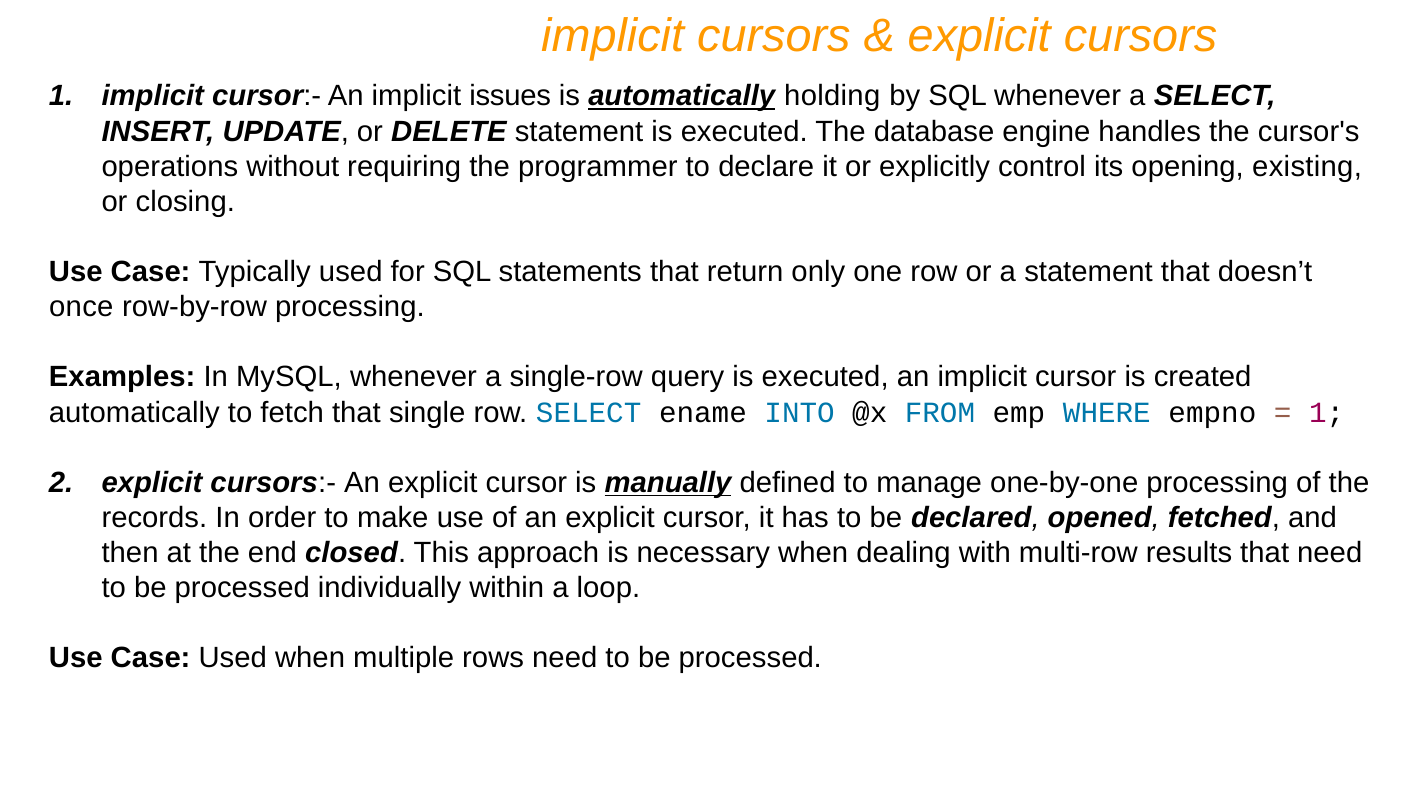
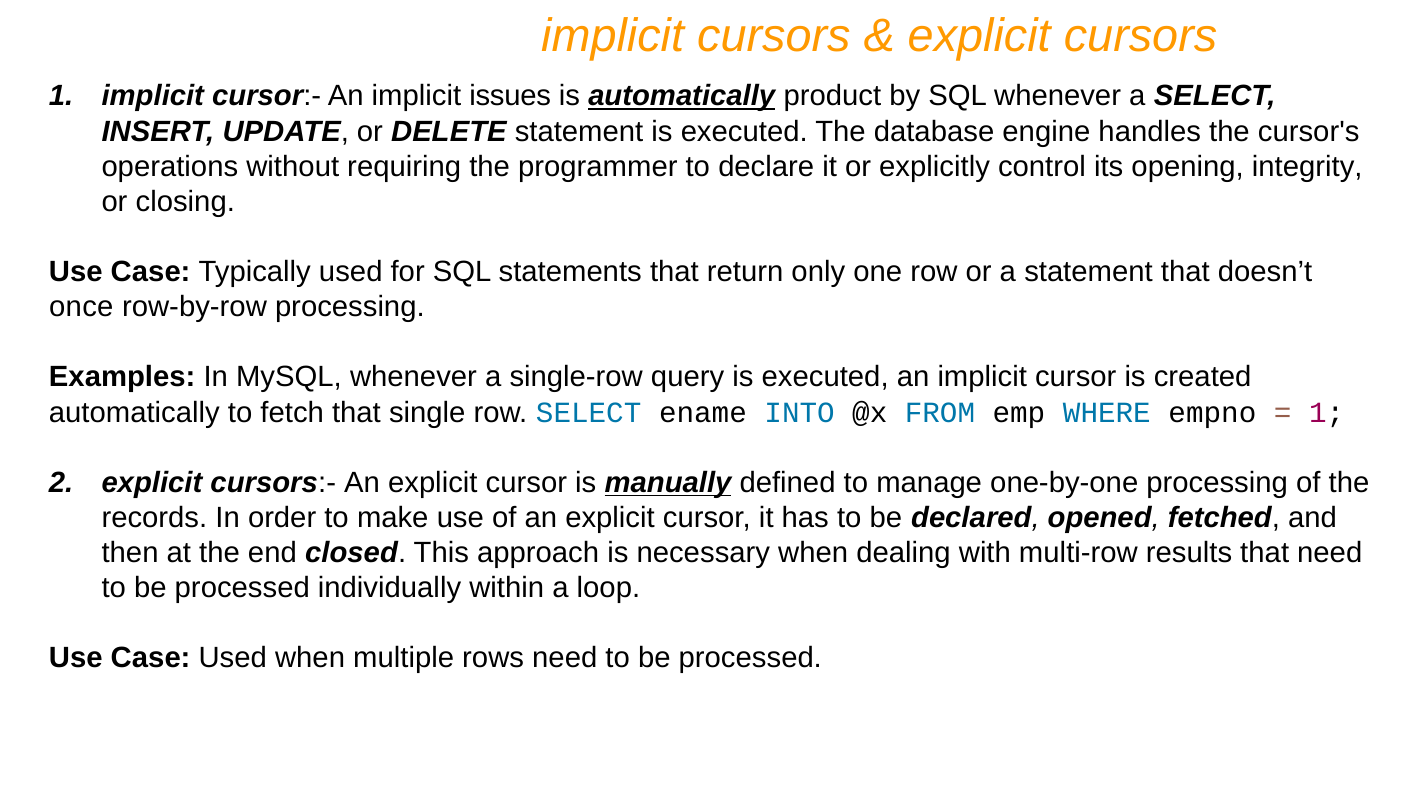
holding: holding -> product
existing: existing -> integrity
